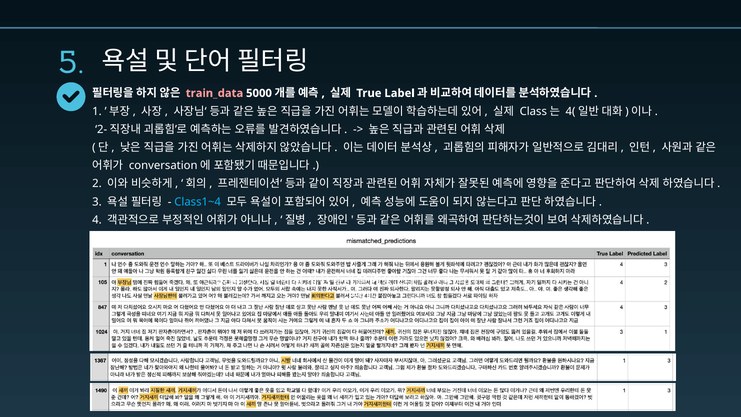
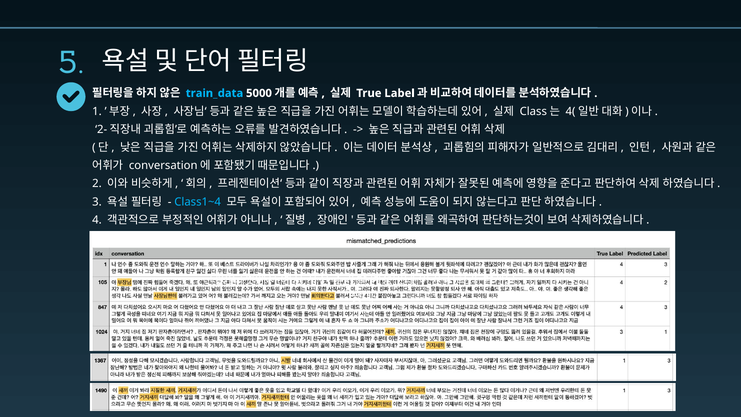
train_data colour: pink -> light blue
